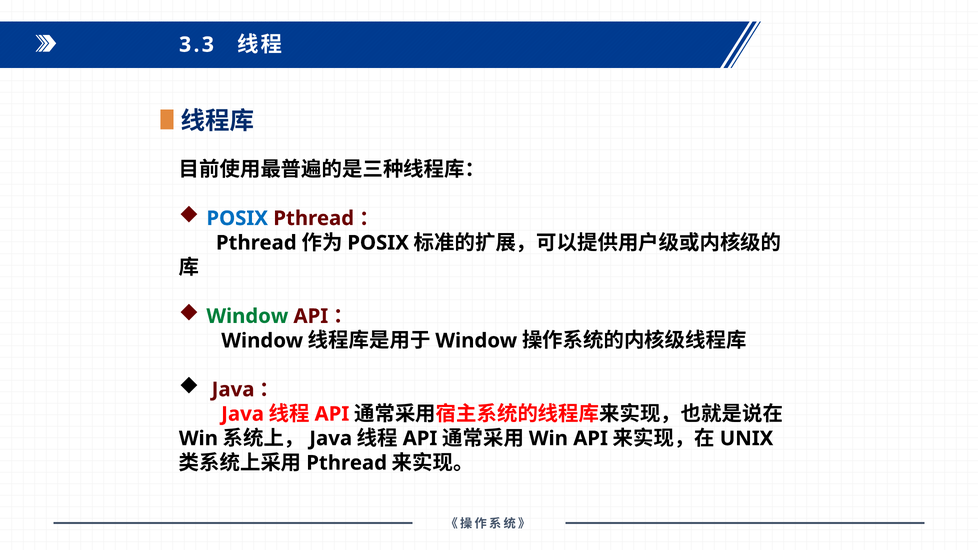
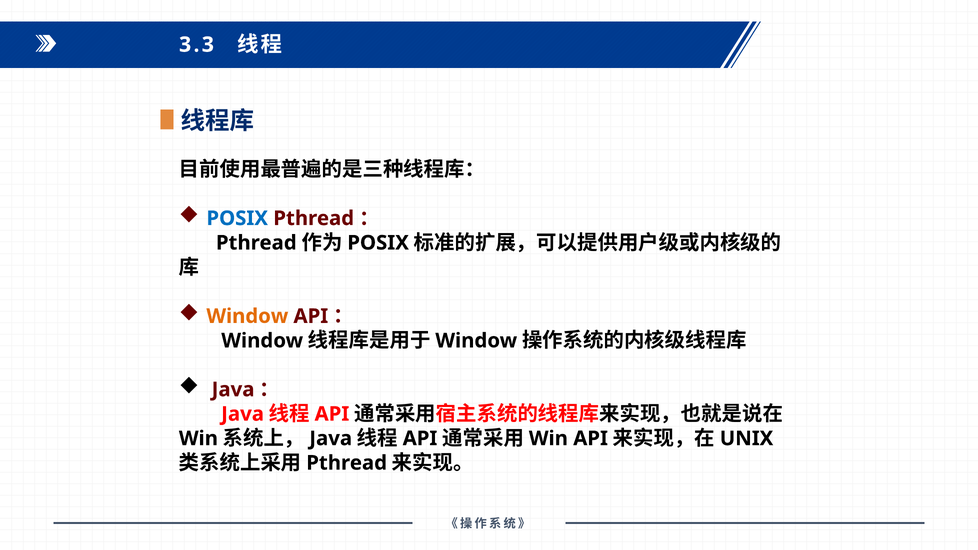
Window at (247, 316) colour: green -> orange
